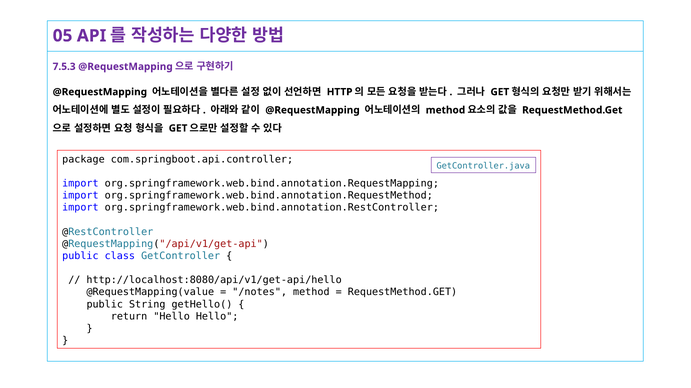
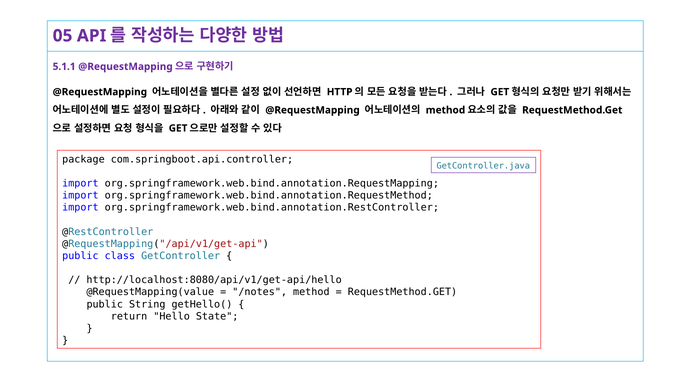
7.5.3: 7.5.3 -> 5.1.1
Hello Hello: Hello -> State
